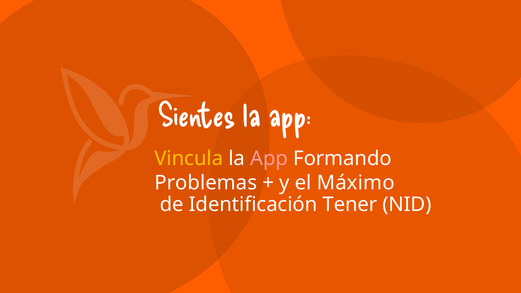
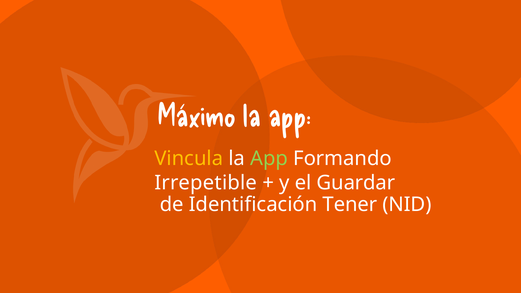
Sientes: Sientes -> Máximo
App at (269, 159) colour: pink -> light green
Problemas: Problemas -> Irrepetible
Máximo: Máximo -> Guardar
